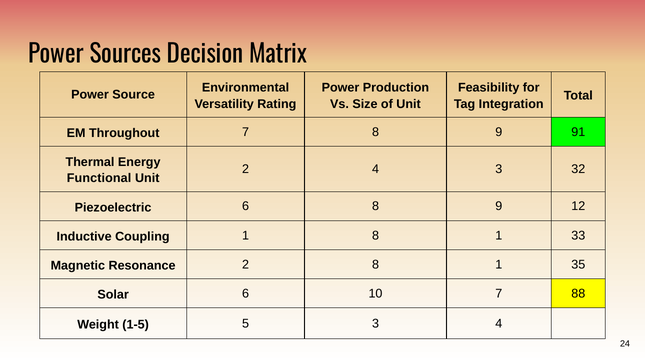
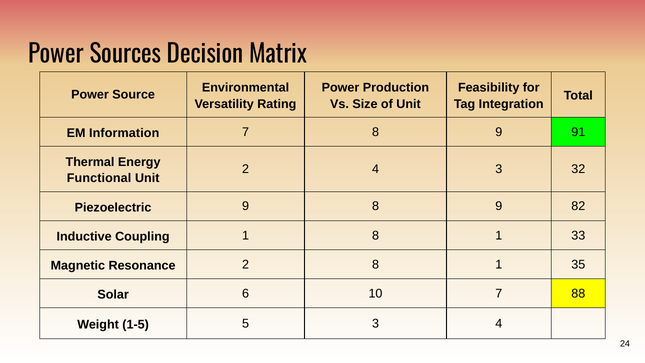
Throughout: Throughout -> Information
Piezoelectric 6: 6 -> 9
12: 12 -> 82
